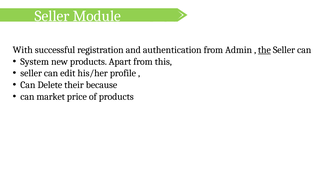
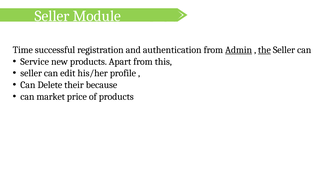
With: With -> Time
Admin underline: none -> present
System: System -> Service
